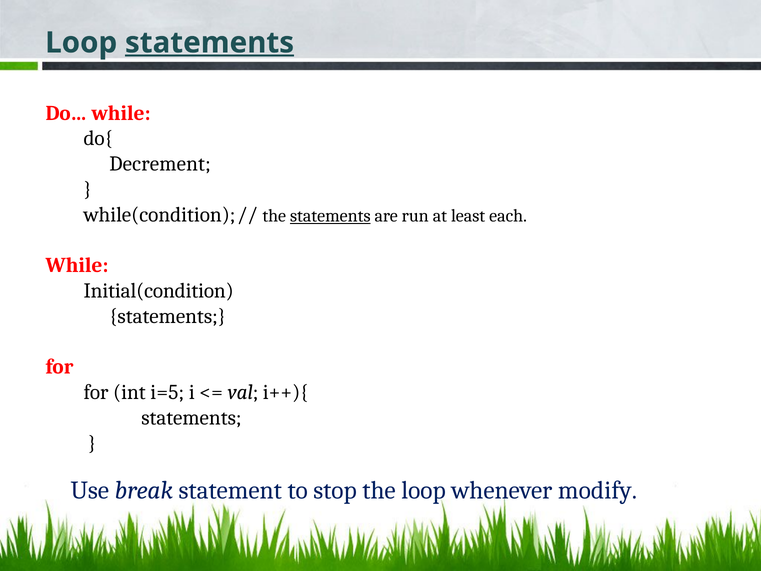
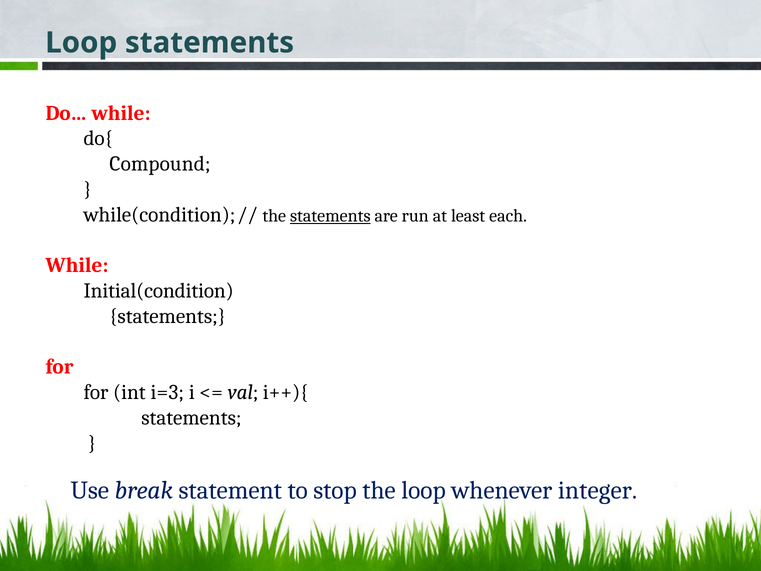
statements at (210, 43) underline: present -> none
Decrement: Decrement -> Compound
i=5: i=5 -> i=3
modify: modify -> integer
